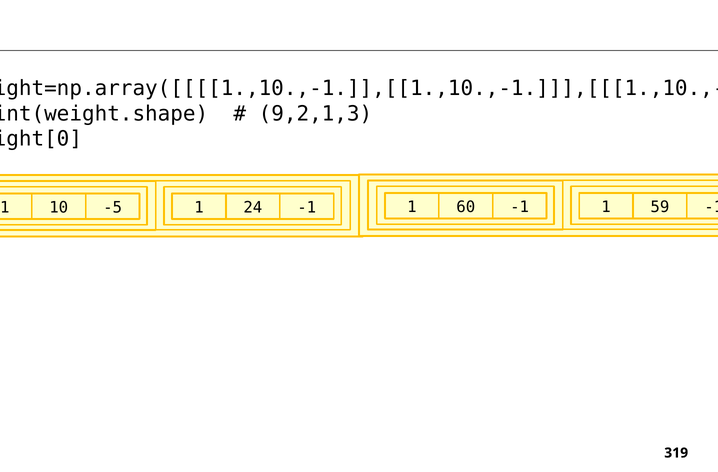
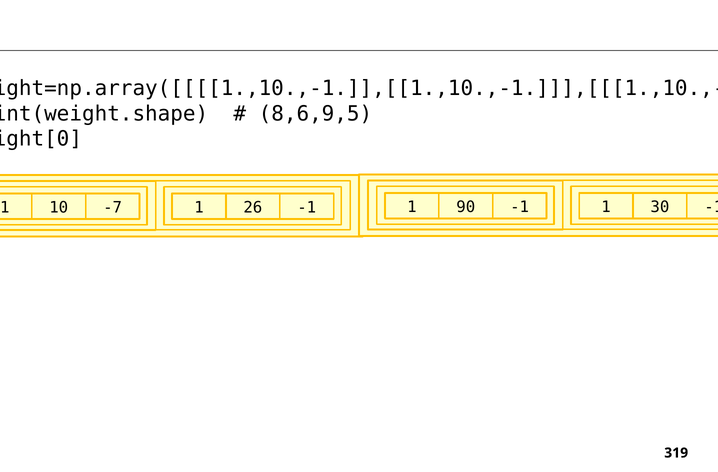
9,2,1,3: 9,2,1,3 -> 8,6,9,5
-5: -5 -> -7
24: 24 -> 26
60: 60 -> 90
59: 59 -> 30
